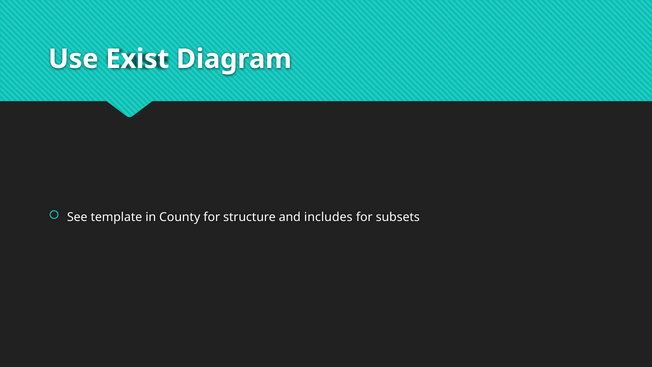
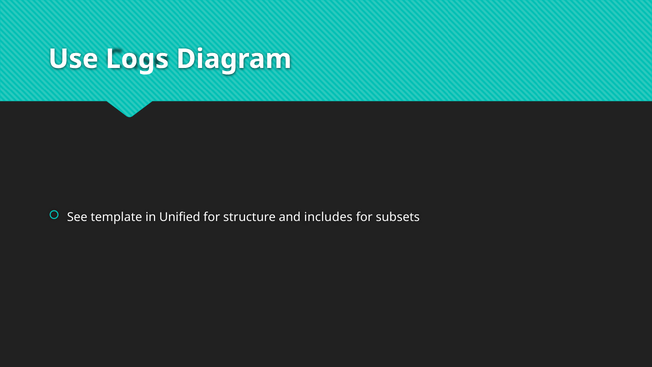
Exist: Exist -> Logs
County: County -> Unified
